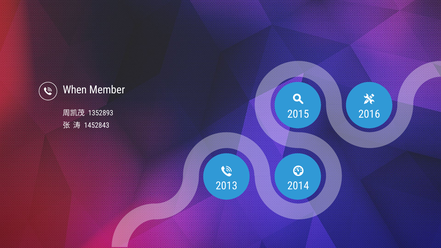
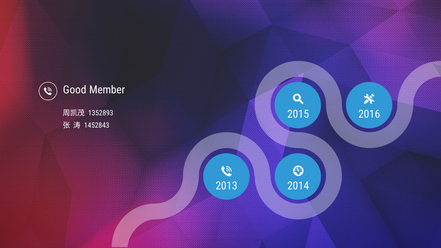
When: When -> Good
